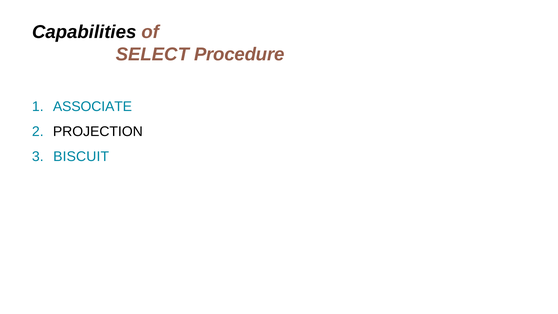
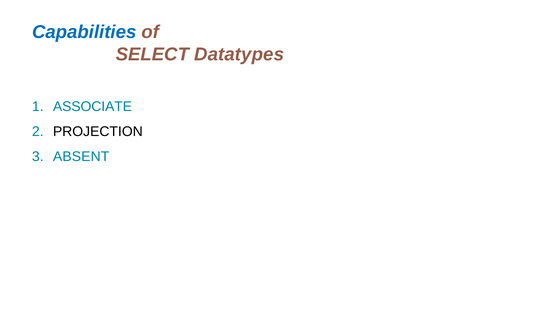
Capabilities colour: black -> blue
Procedure: Procedure -> Datatypes
BISCUIT: BISCUIT -> ABSENT
